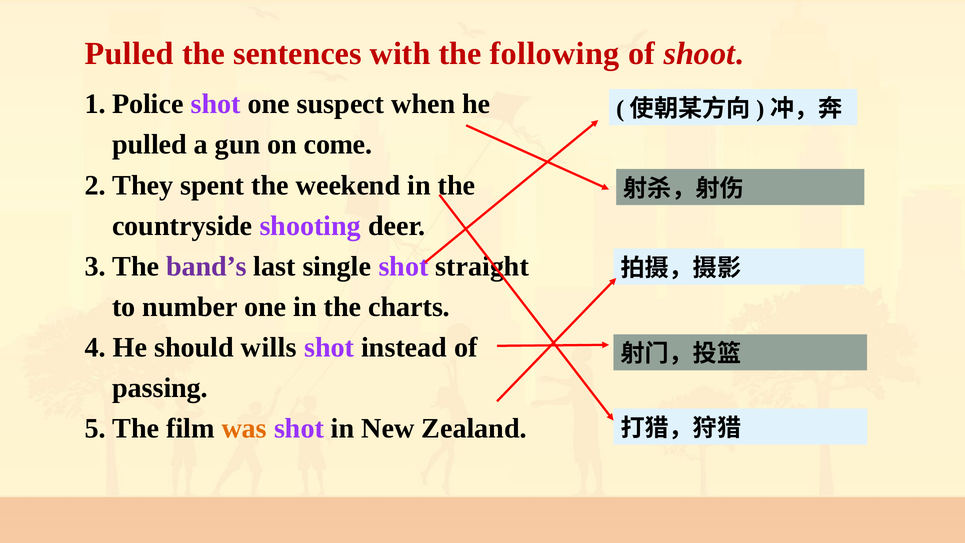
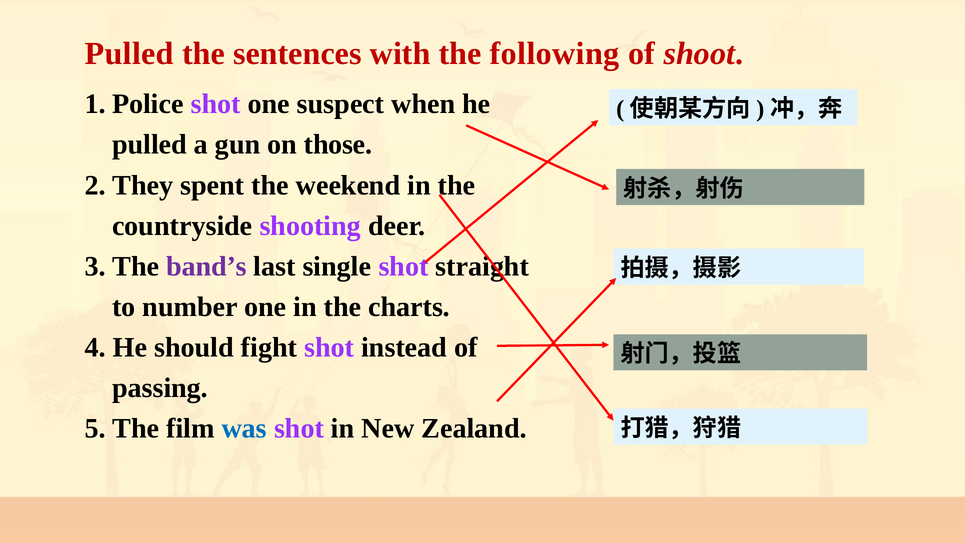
come: come -> those
wills: wills -> fight
was colour: orange -> blue
